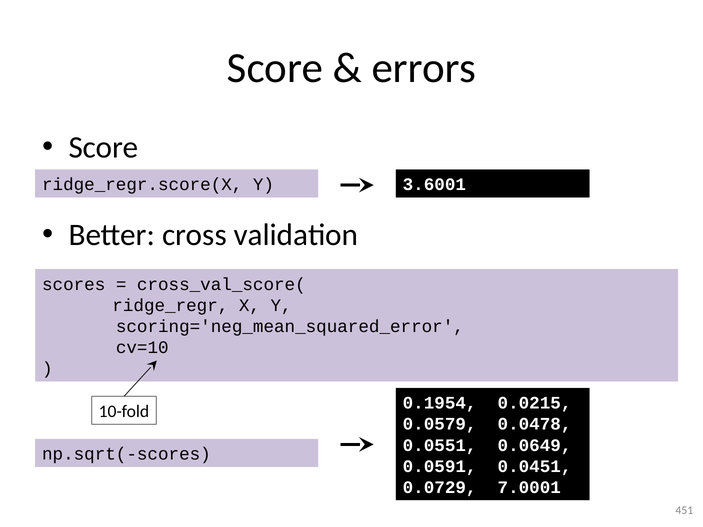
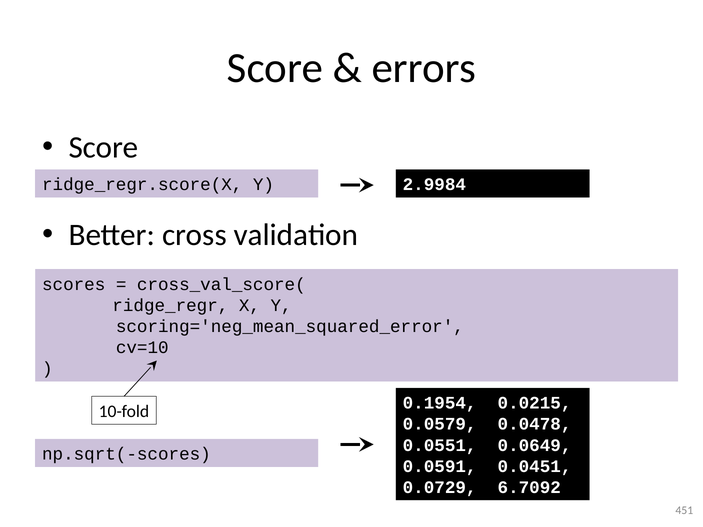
3.6001: 3.6001 -> 2.9984
7.0001: 7.0001 -> 6.7092
